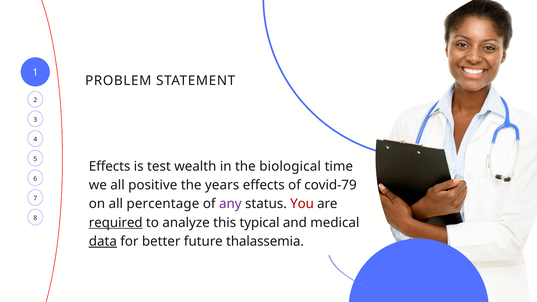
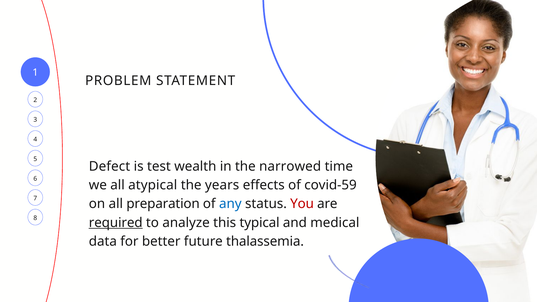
Effects at (110, 166): Effects -> Defect
biological: biological -> narrowed
positive: positive -> atypical
covid-79: covid-79 -> covid-59
percentage: percentage -> preparation
any colour: purple -> blue
data underline: present -> none
